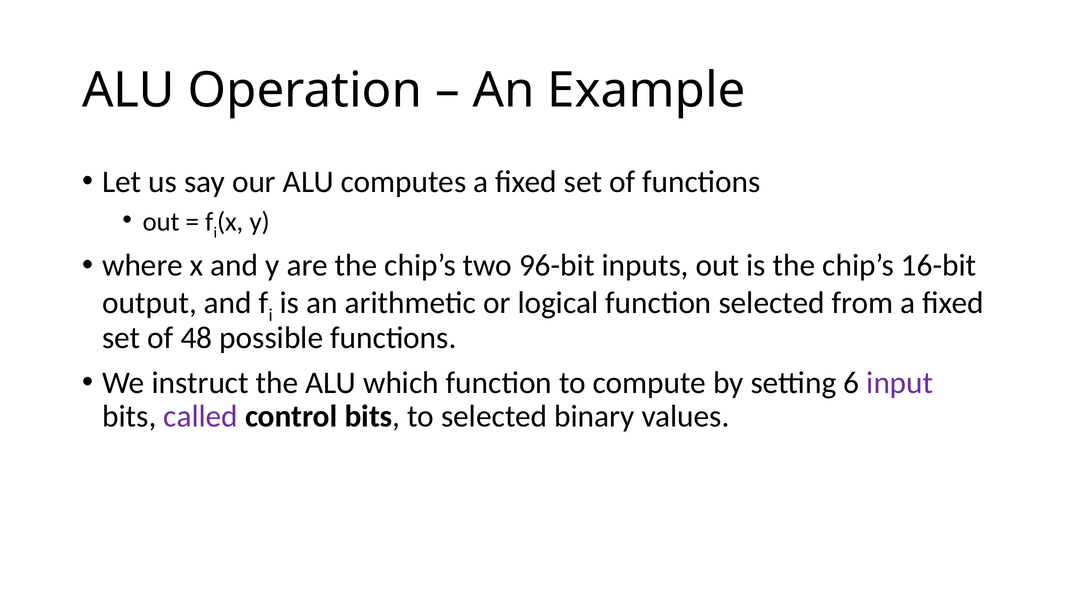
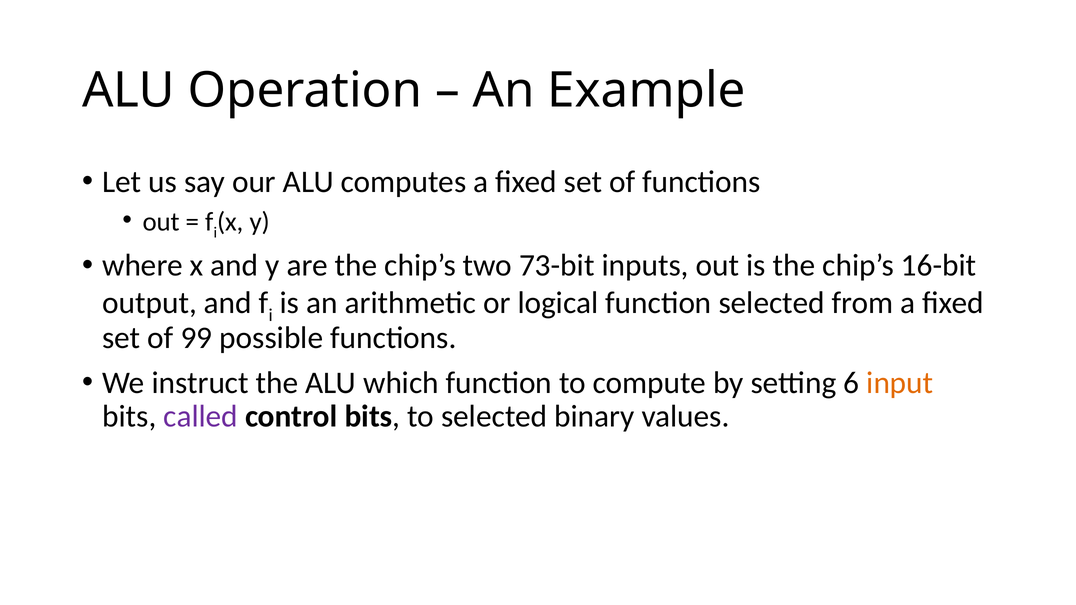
96-bit: 96-bit -> 73-bit
48: 48 -> 99
input colour: purple -> orange
